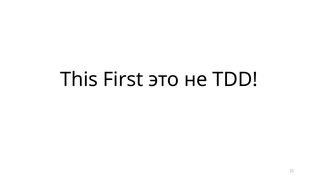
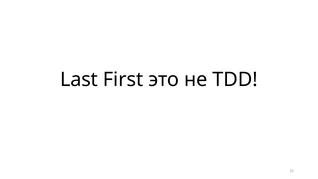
This: This -> Last
